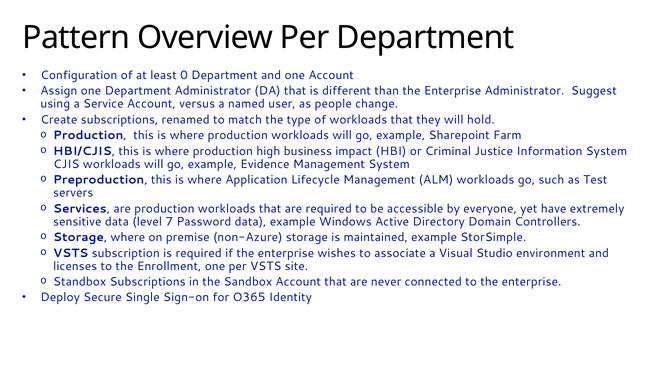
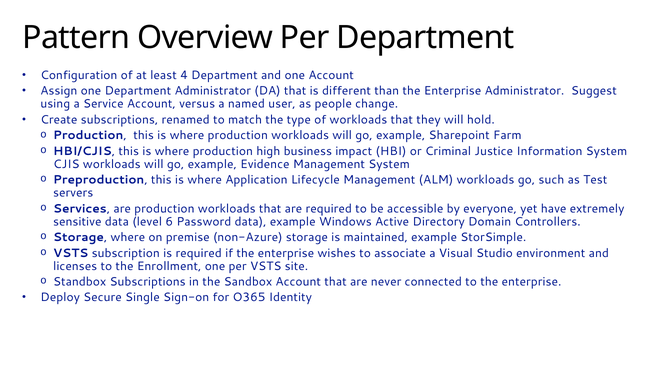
0: 0 -> 4
7: 7 -> 6
